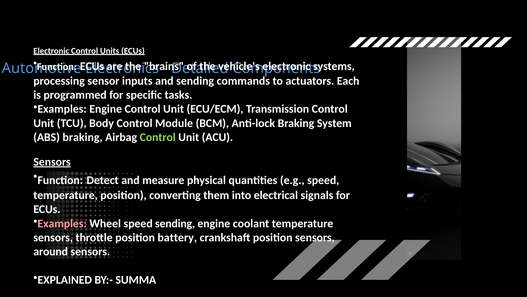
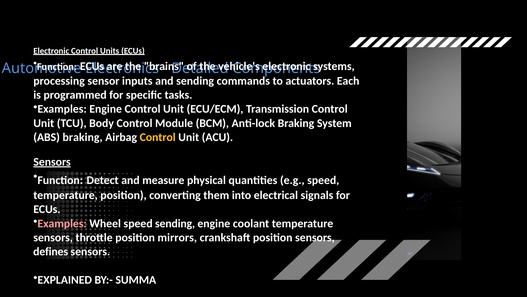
Control at (158, 137) colour: light green -> yellow
battery: battery -> mirrors
around: around -> defines
